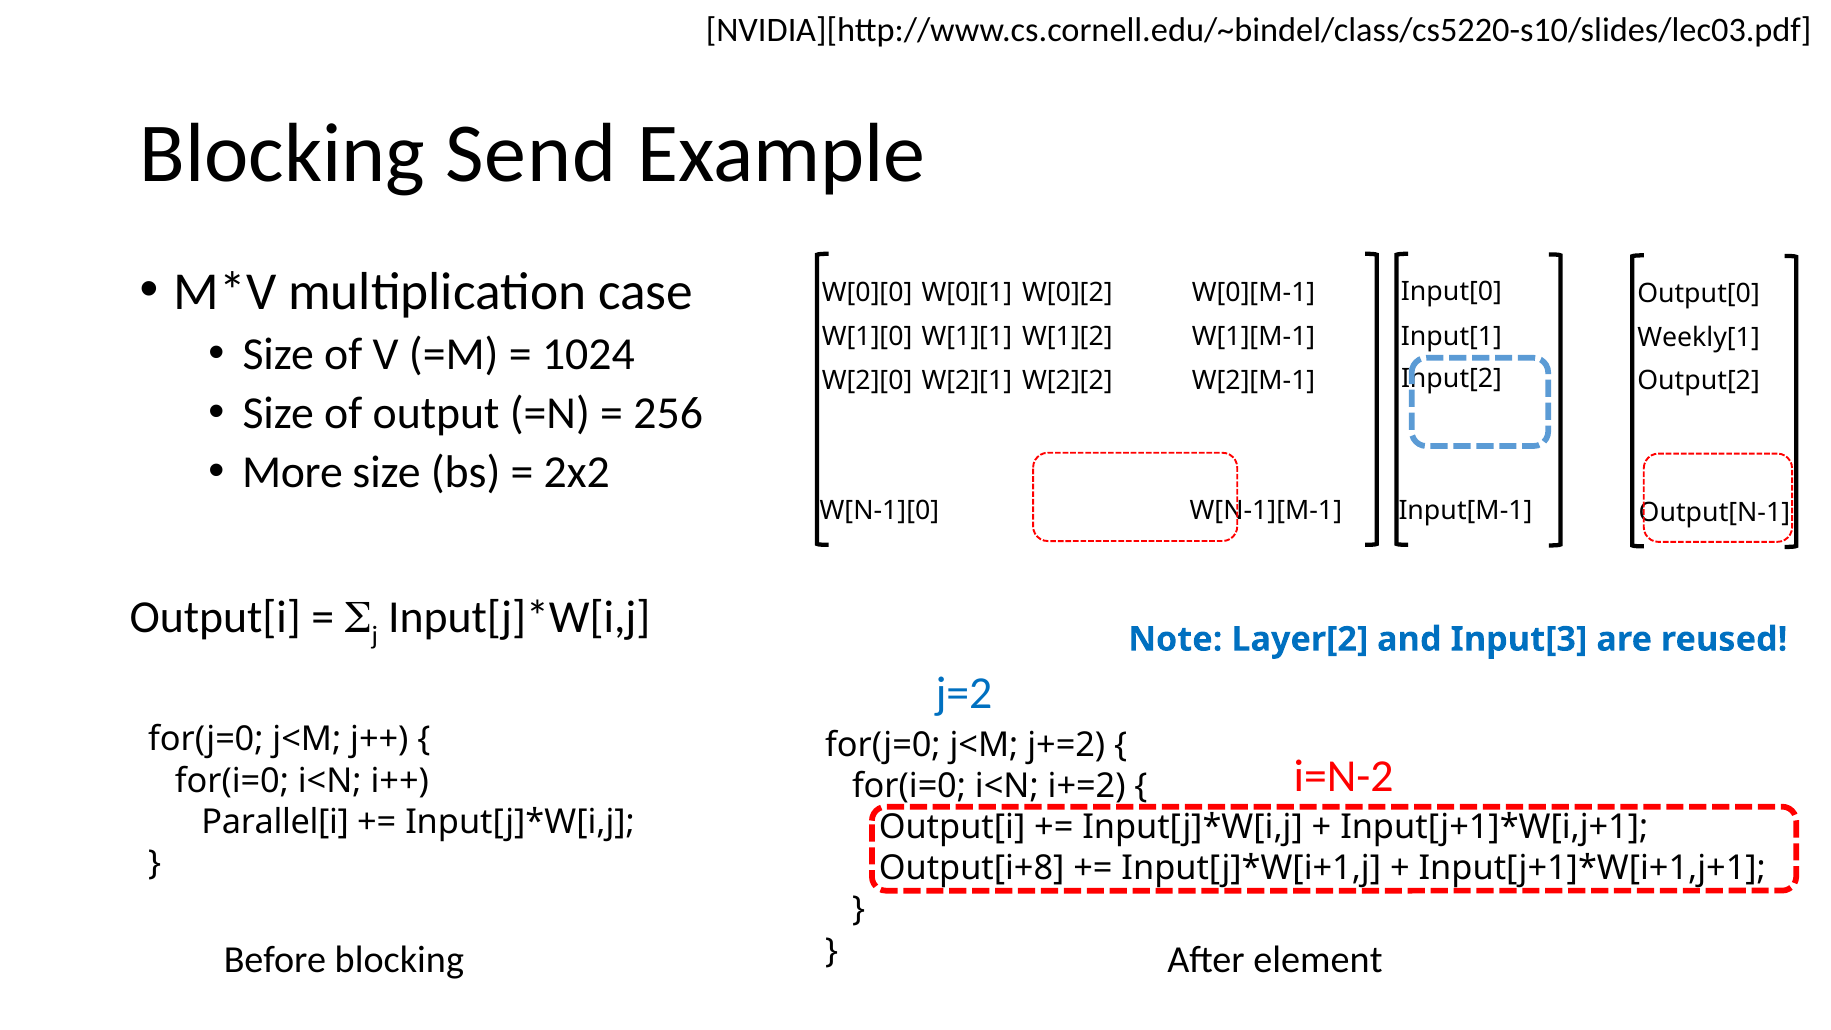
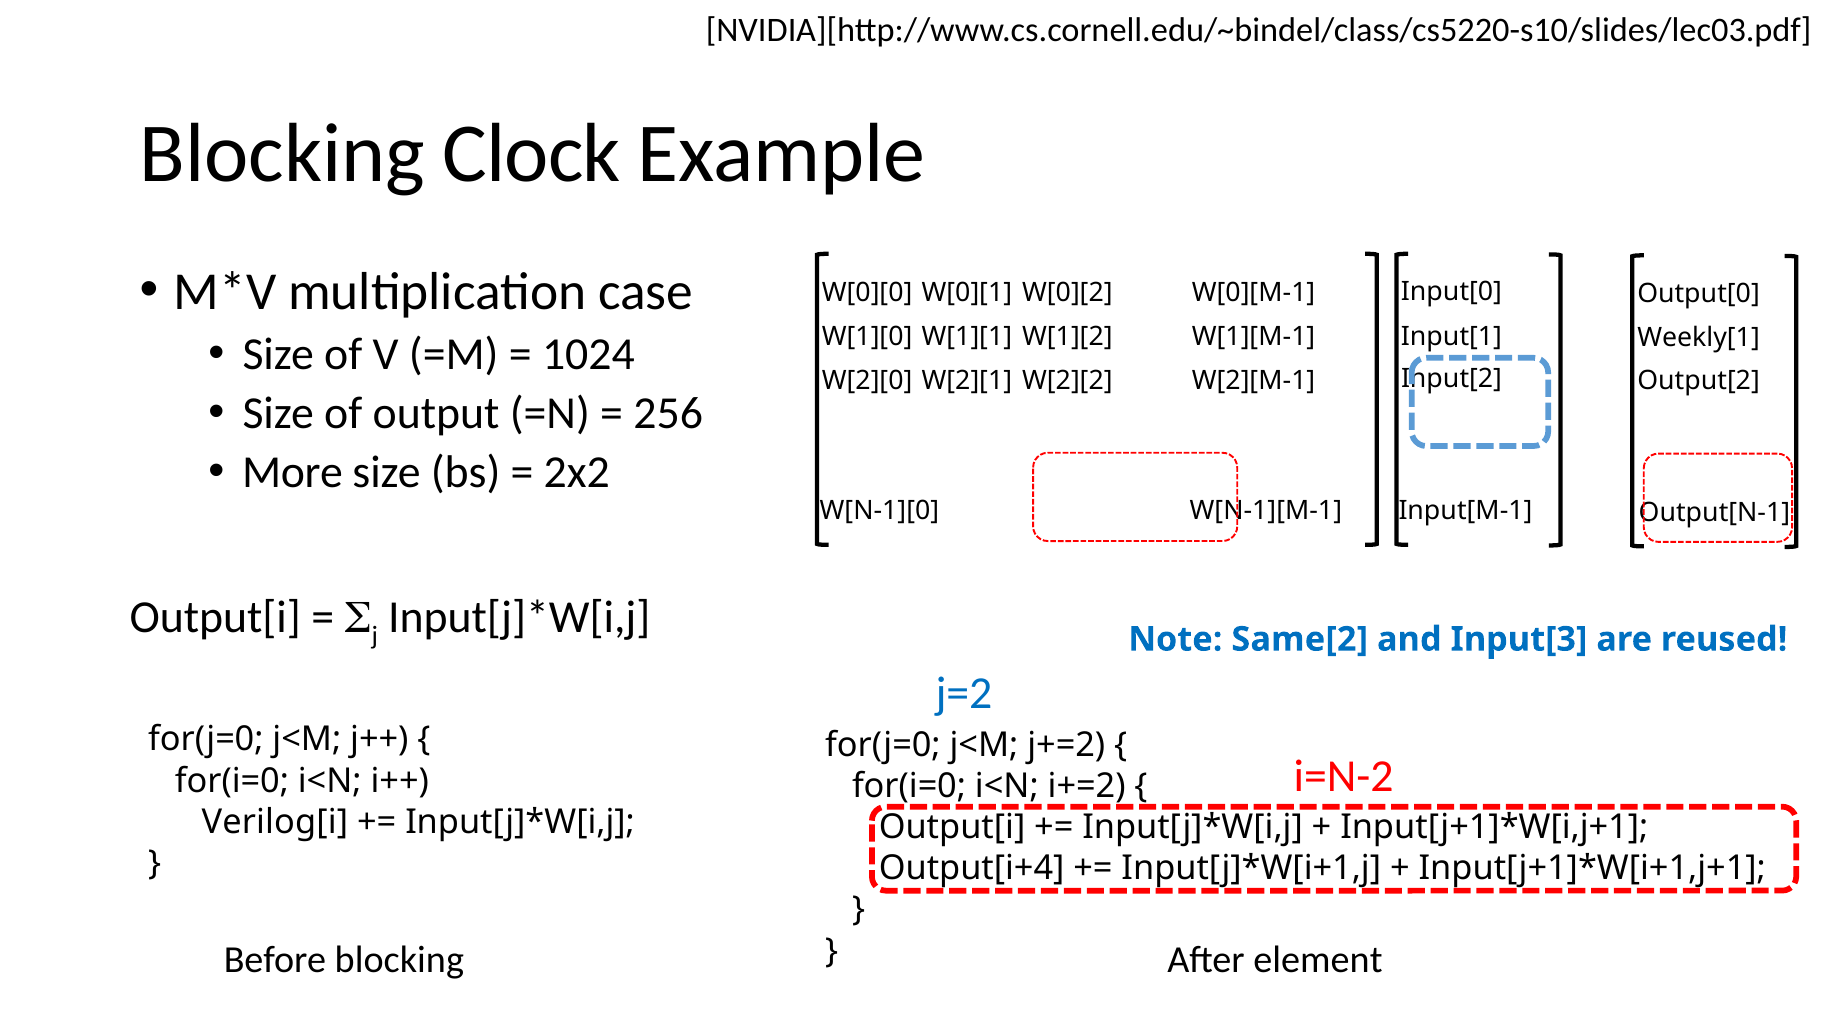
Send: Send -> Clock
Layer[2: Layer[2 -> Same[2
Parallel[i: Parallel[i -> Verilog[i
Output[i+8: Output[i+8 -> Output[i+4
